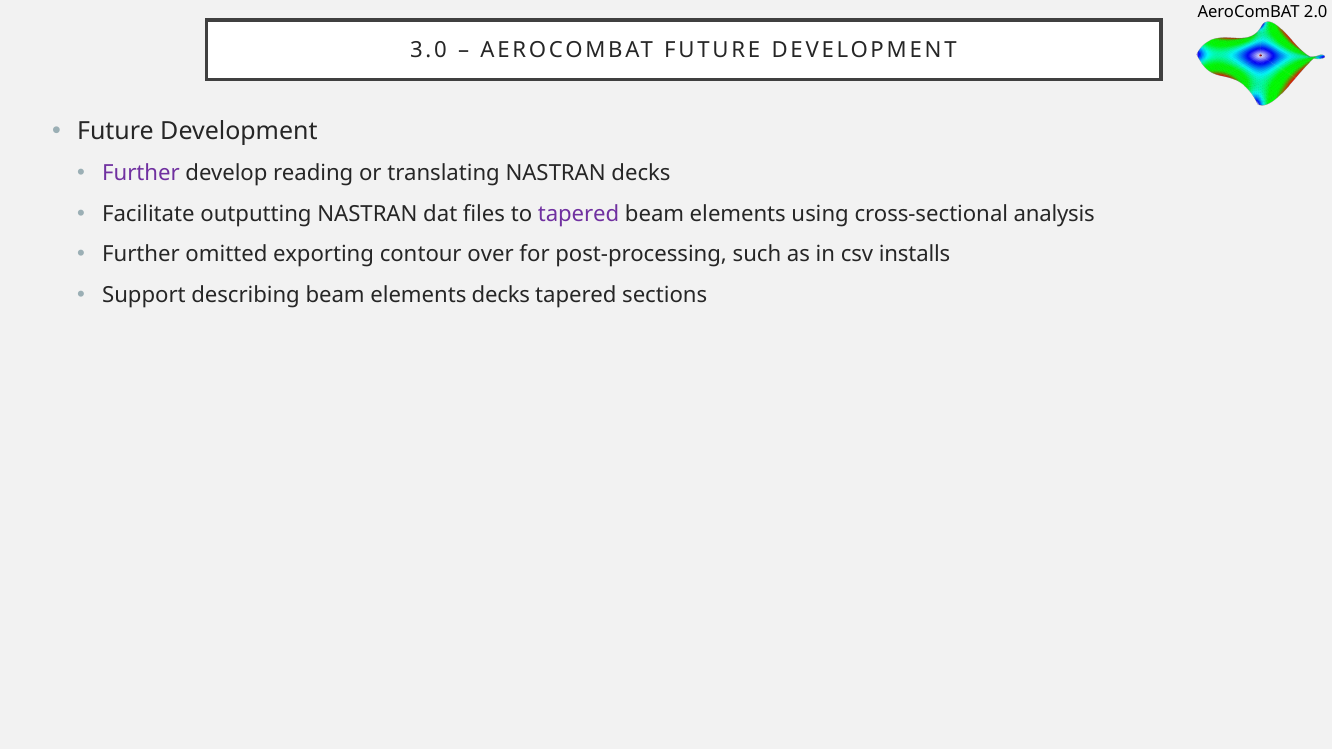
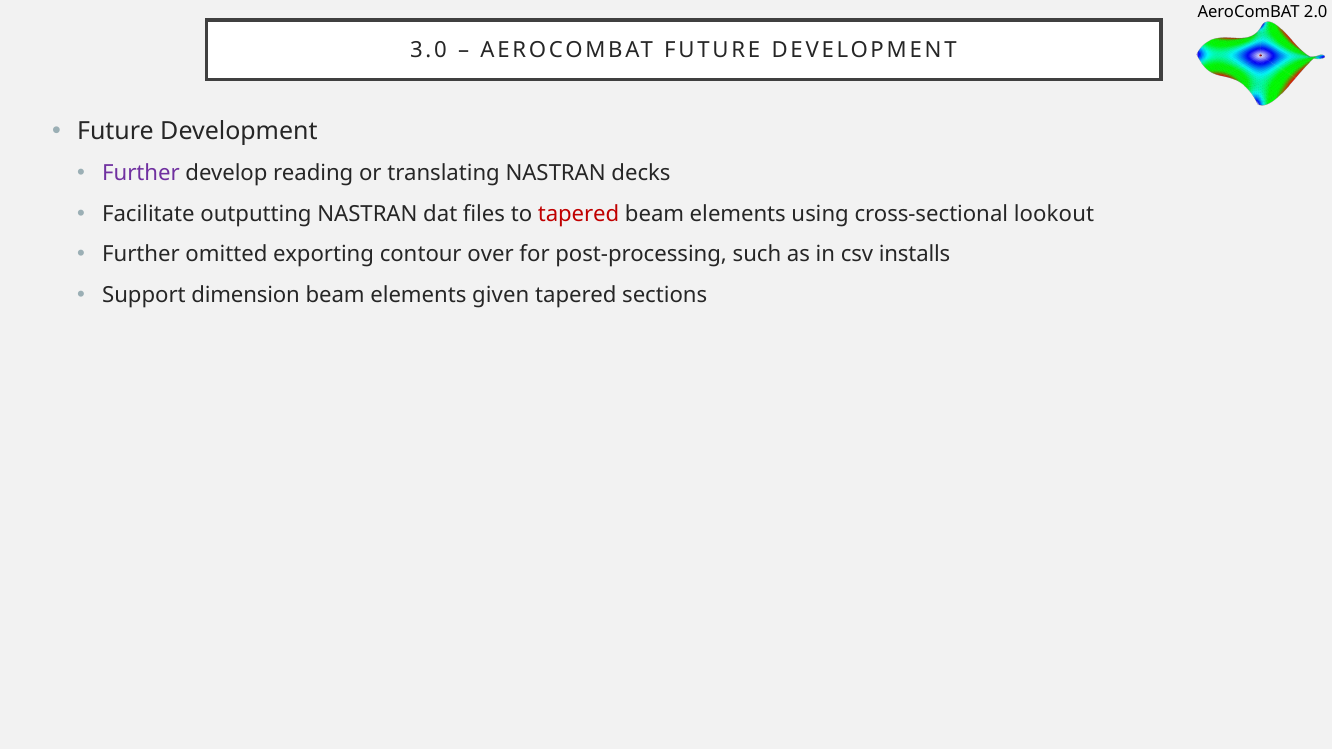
tapered at (579, 214) colour: purple -> red
analysis: analysis -> lookout
describing: describing -> dimension
elements decks: decks -> given
